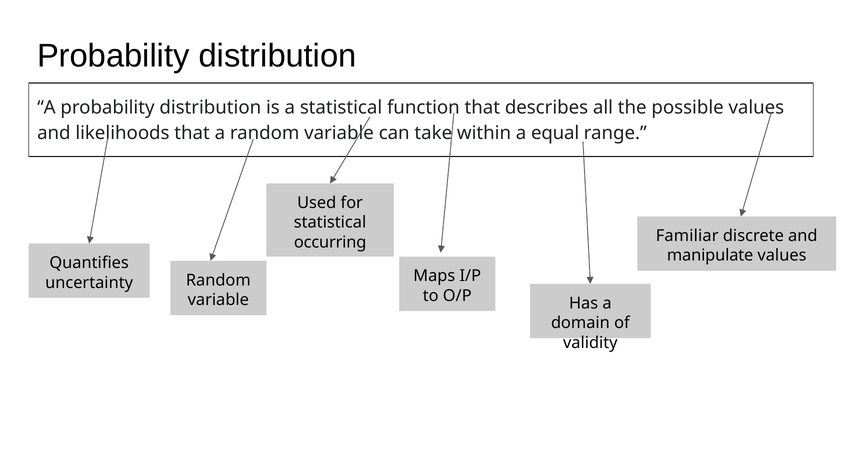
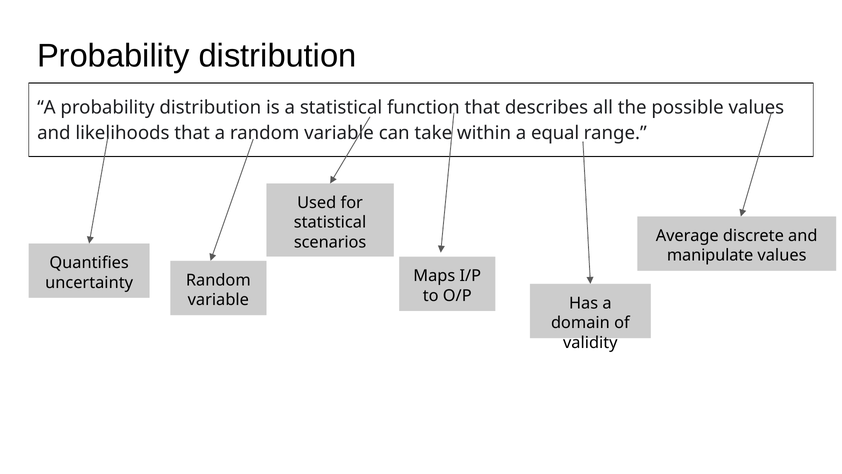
Familiar: Familiar -> Average
occurring: occurring -> scenarios
